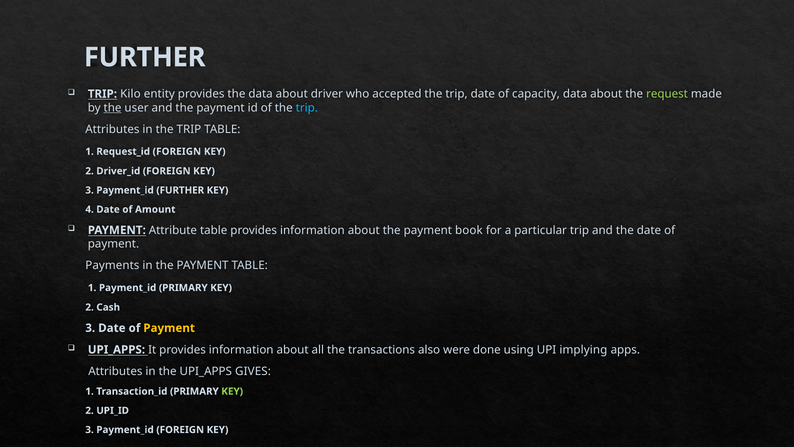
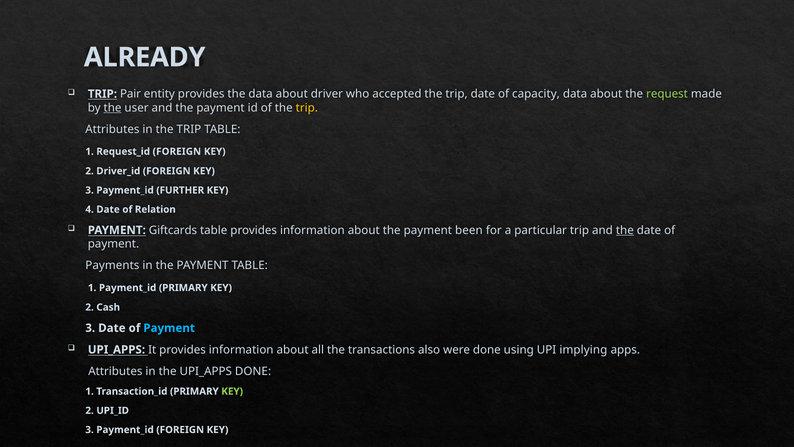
FURTHER at (145, 57): FURTHER -> ALREADY
Kilo: Kilo -> Pair
trip at (307, 108) colour: light blue -> yellow
Amount: Amount -> Relation
Attribute: Attribute -> Giftcards
book: book -> been
the at (625, 230) underline: none -> present
Payment at (169, 328) colour: yellow -> light blue
UPI_APPS GIVES: GIVES -> DONE
